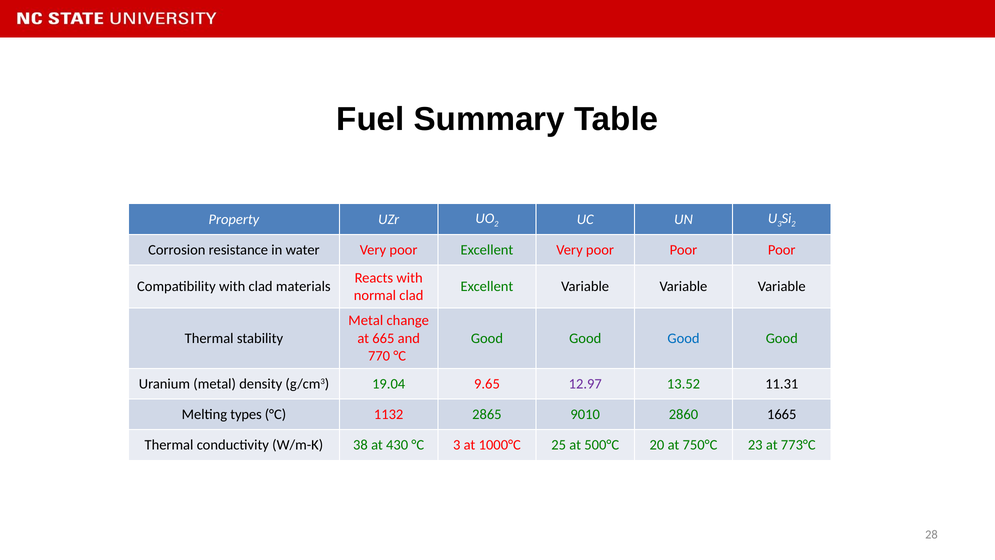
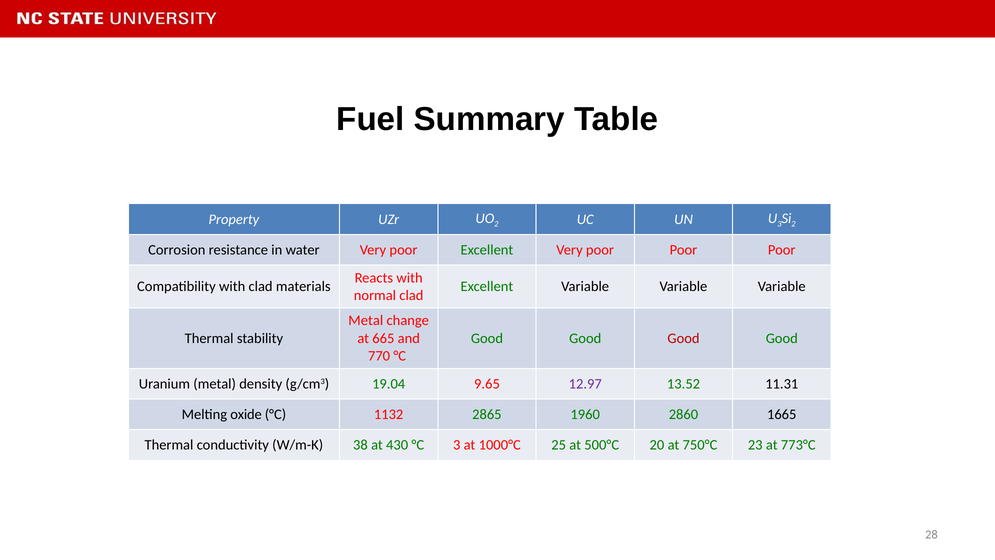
Good at (684, 338) colour: blue -> red
types: types -> oxide
9010: 9010 -> 1960
